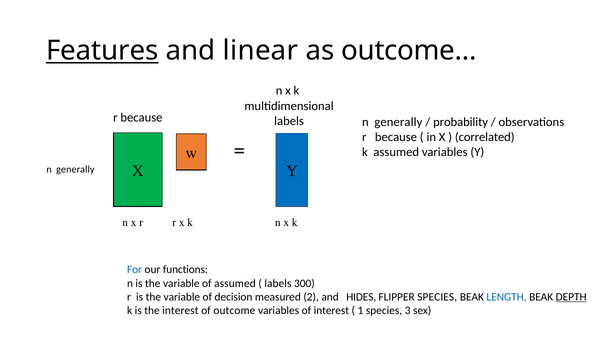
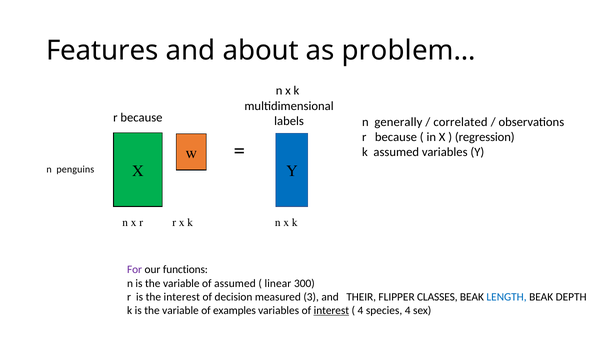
Features underline: present -> none
linear: linear -> about
outcome…: outcome… -> problem…
probability: probability -> correlated
correlated: correlated -> regression
generally at (75, 170): generally -> penguins
For colour: blue -> purple
labels at (278, 284): labels -> linear
r is the variable: variable -> interest
2: 2 -> 3
HIDES: HIDES -> THEIR
FLIPPER SPECIES: SPECIES -> CLASSES
DEPTH underline: present -> none
k is the interest: interest -> variable
outcome: outcome -> examples
interest at (331, 311) underline: none -> present
1 at (360, 311): 1 -> 4
species 3: 3 -> 4
